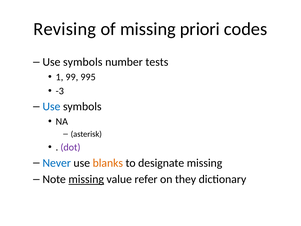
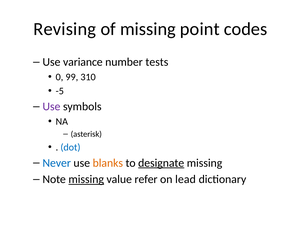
priori: priori -> point
symbols at (83, 62): symbols -> variance
1: 1 -> 0
995: 995 -> 310
-3: -3 -> -5
Use at (51, 107) colour: blue -> purple
dot colour: purple -> blue
designate underline: none -> present
they: they -> lead
